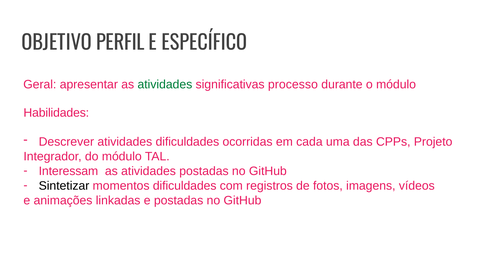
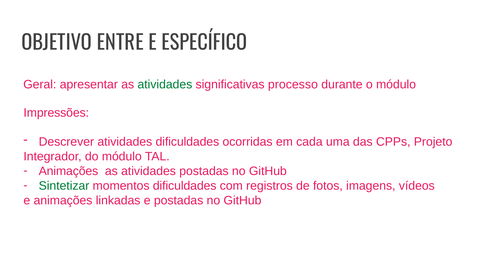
PERFIL: PERFIL -> ENTRE
Habilidades: Habilidades -> Impressões
Interessam at (68, 171): Interessam -> Animações
Sintetizar colour: black -> green
